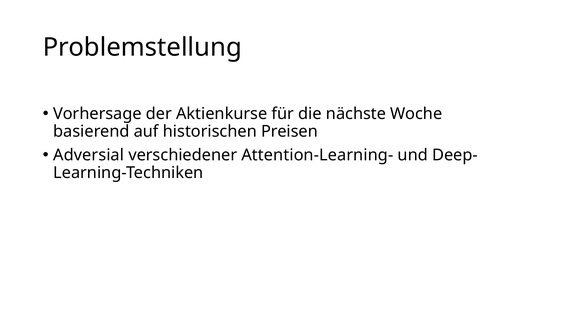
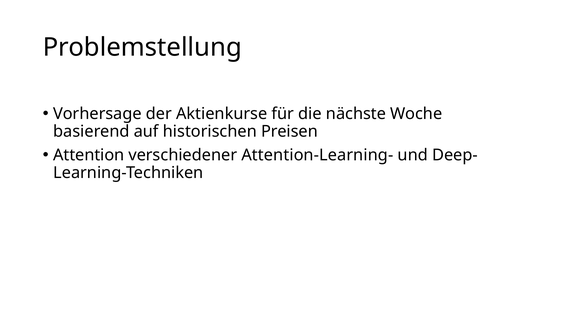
Adversial: Adversial -> Attention
